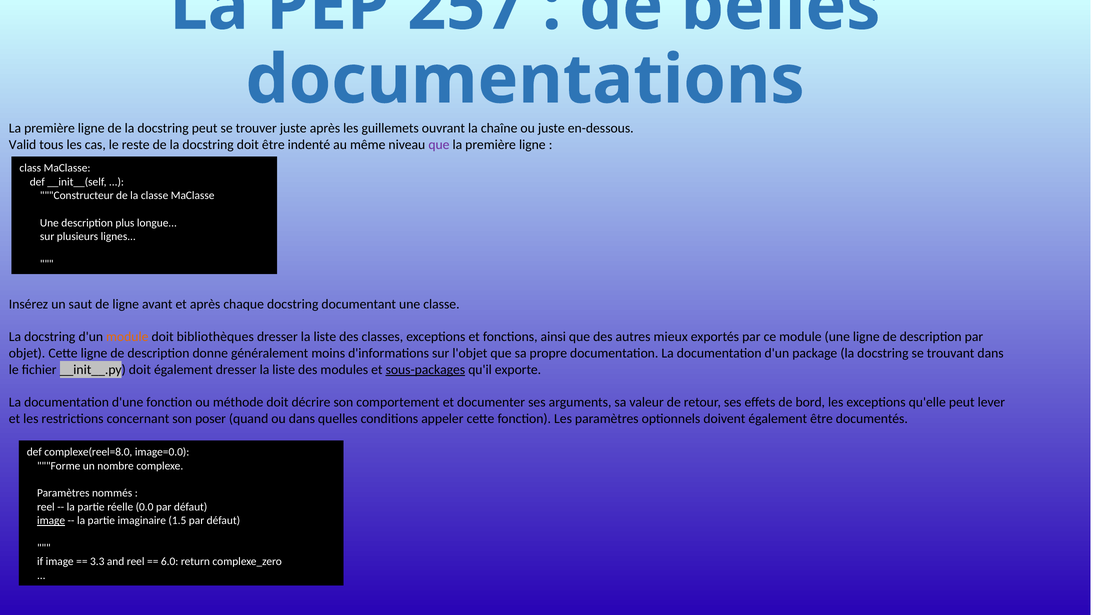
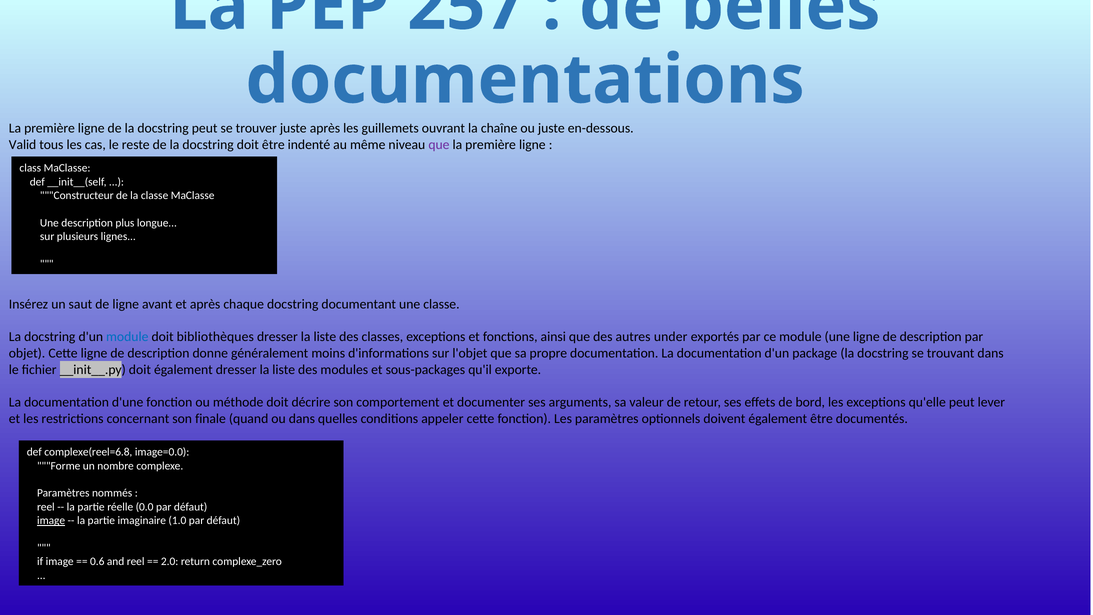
module at (127, 337) colour: orange -> blue
mieux: mieux -> under
sous-packages underline: present -> none
poser: poser -> finale
complexe(reel=8.0: complexe(reel=8.0 -> complexe(reel=6.8
1.5: 1.5 -> 1.0
3.3: 3.3 -> 0.6
6.0: 6.0 -> 2.0
